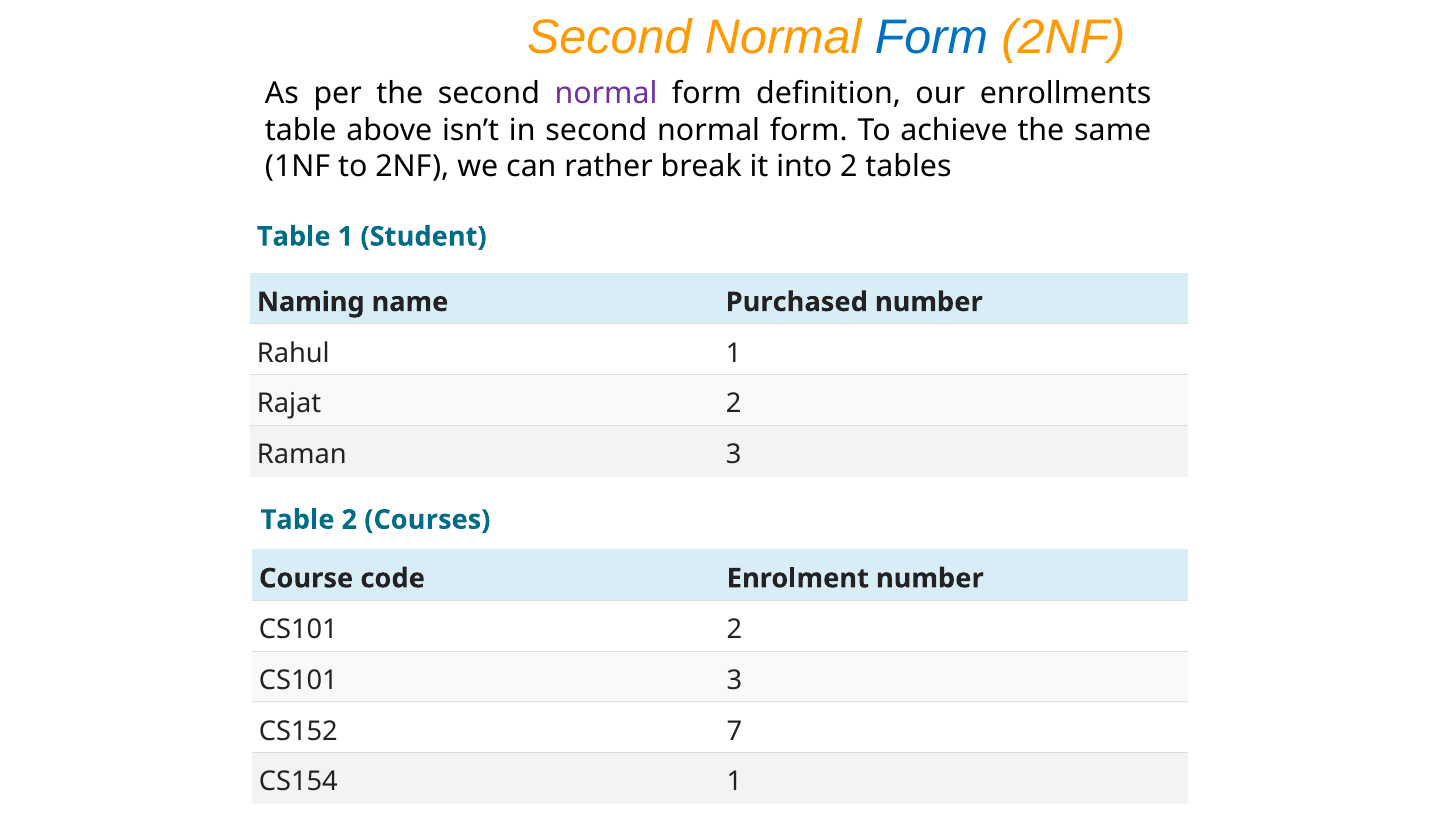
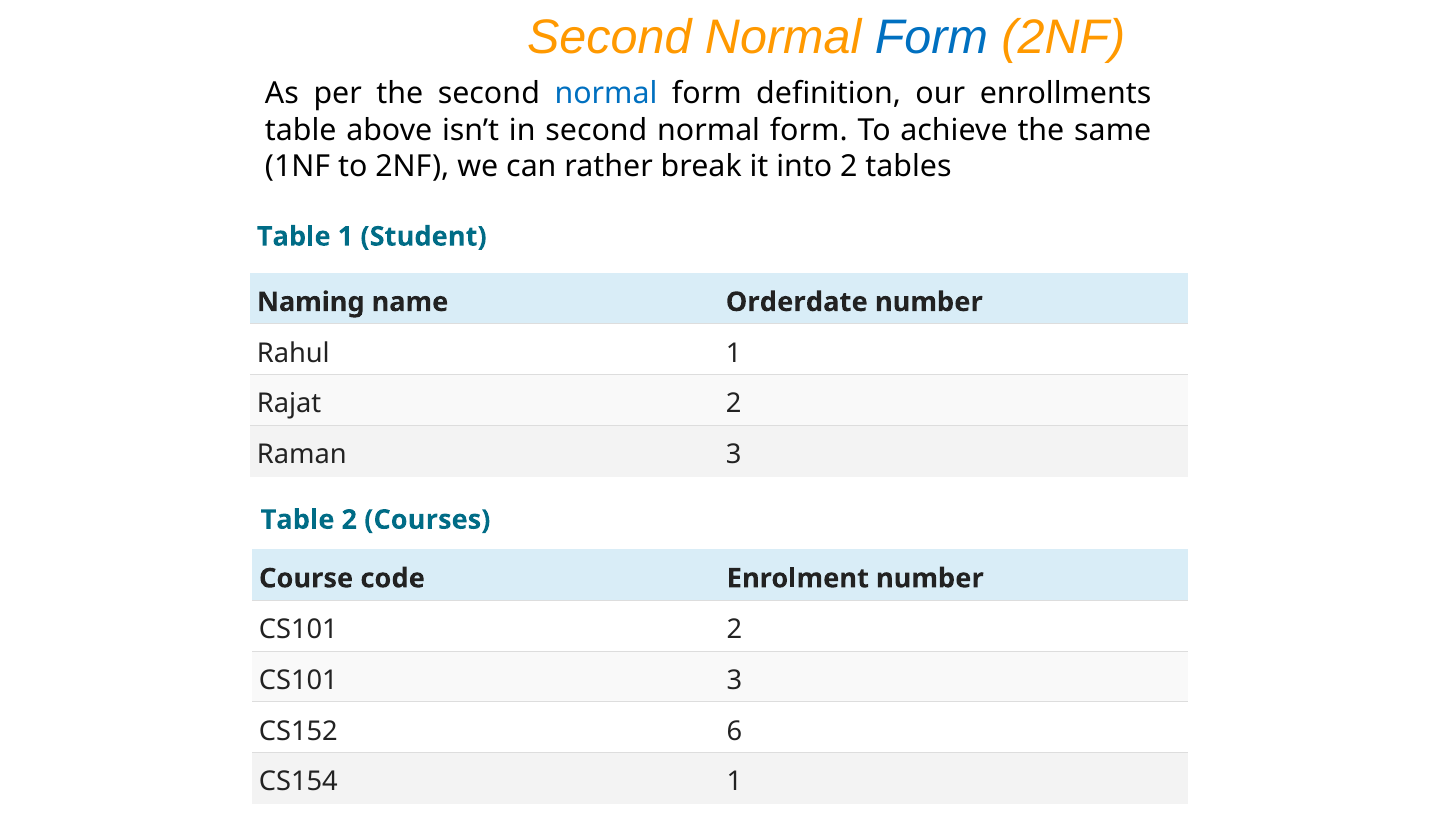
normal at (606, 94) colour: purple -> blue
Purchased: Purchased -> Orderdate
7: 7 -> 6
